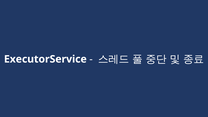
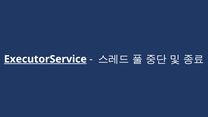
ExecutorService underline: none -> present
